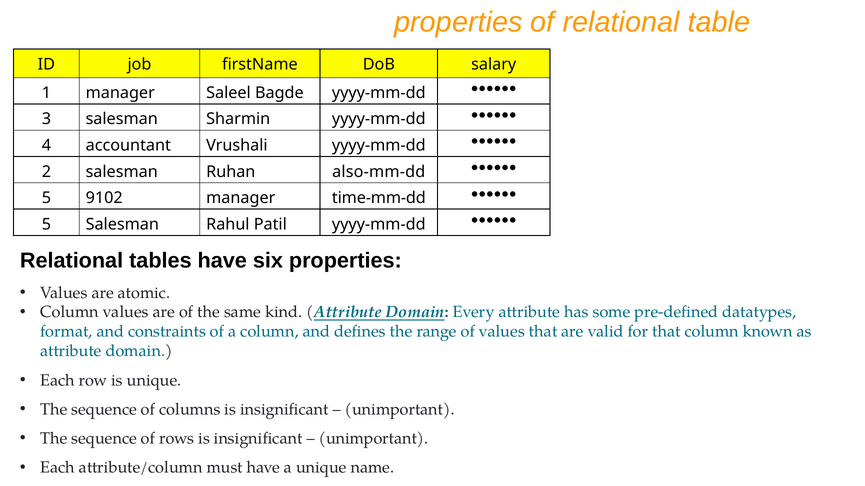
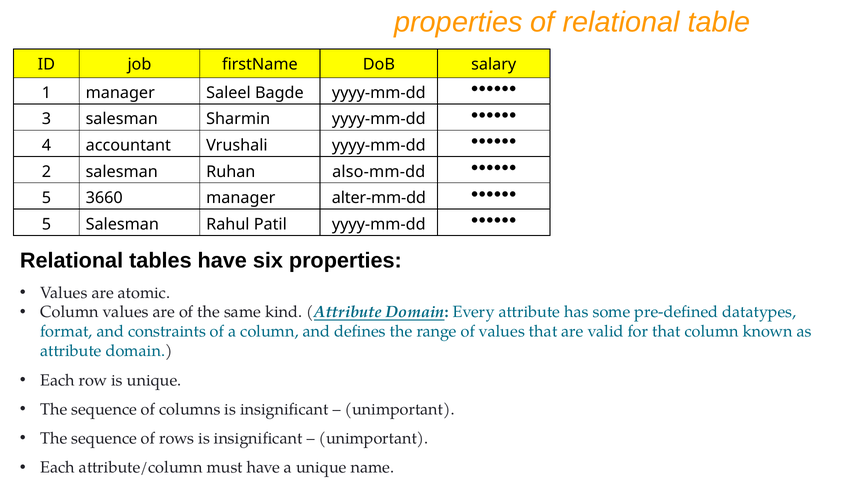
9102: 9102 -> 3660
time-mm-dd: time-mm-dd -> alter-mm-dd
